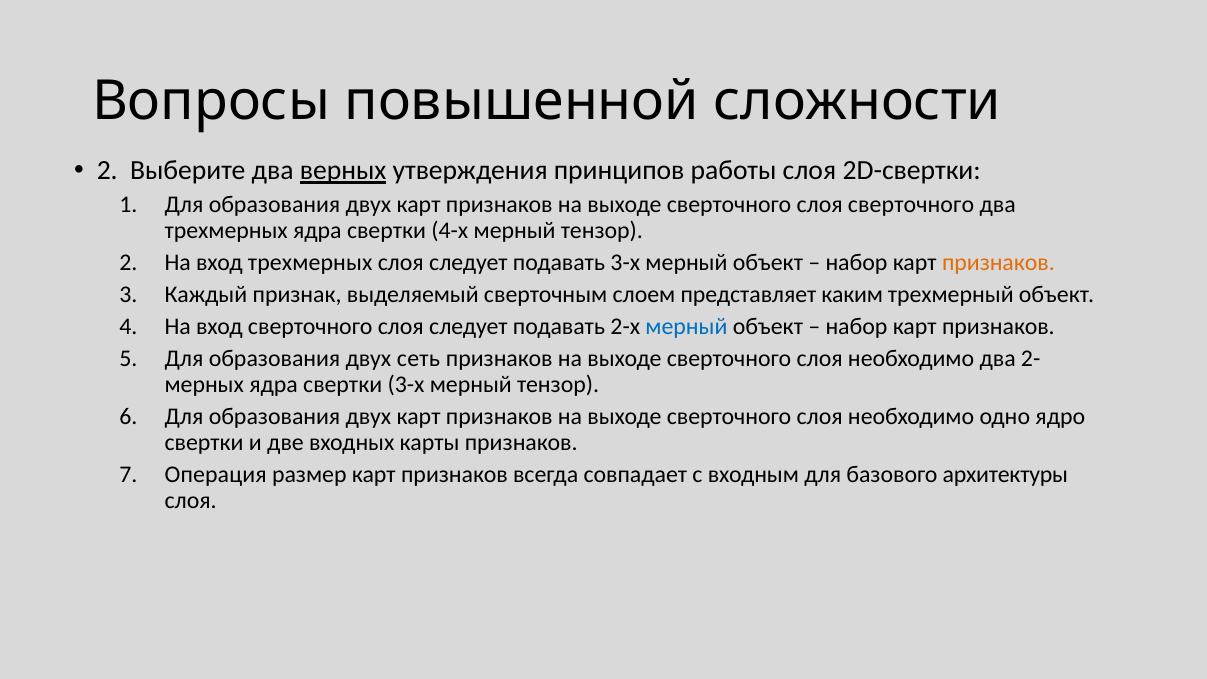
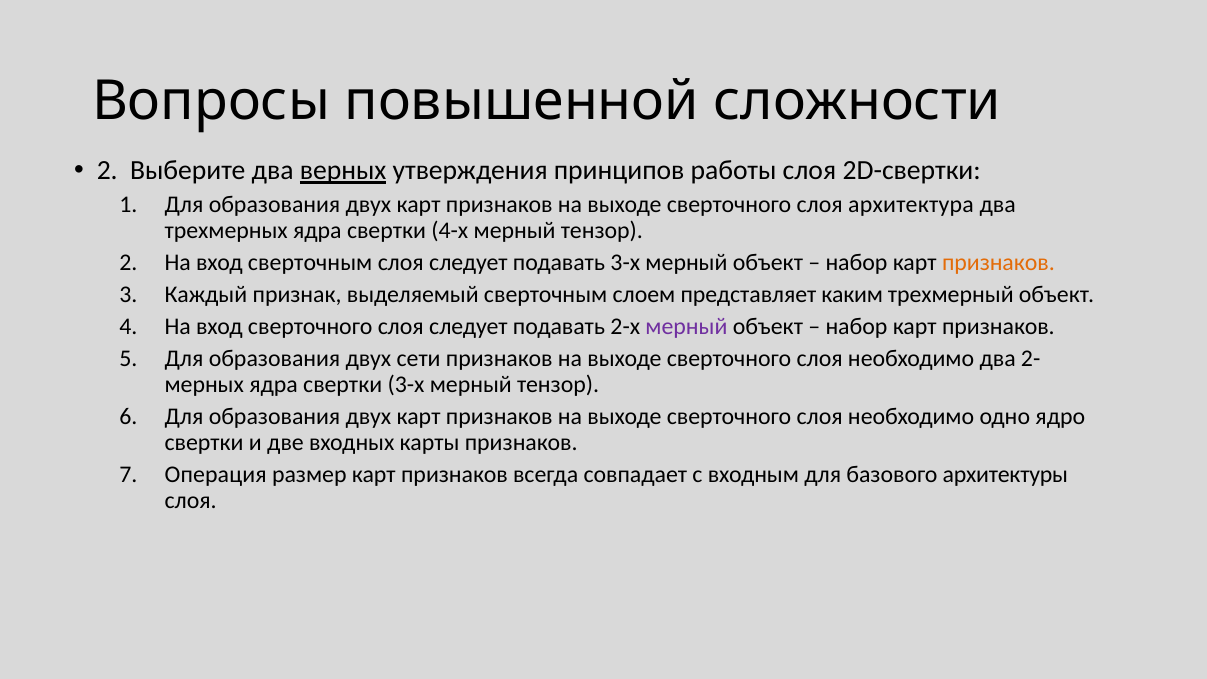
слоя сверточного: сверточного -> архитектура
вход трехмерных: трехмерных -> сверточным
мерный at (686, 327) colour: blue -> purple
сеть: сеть -> сети
